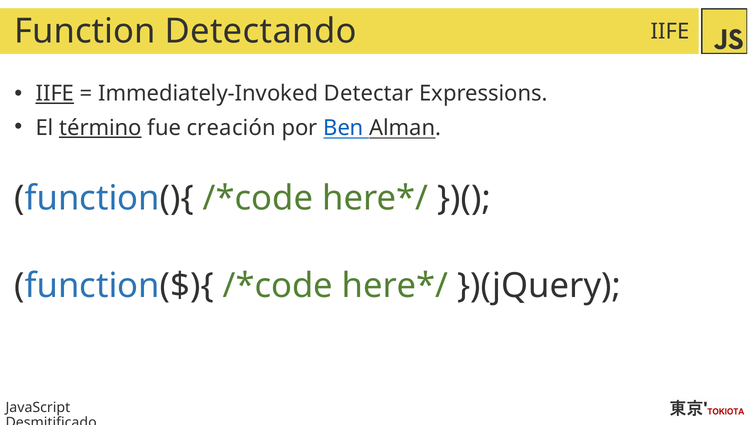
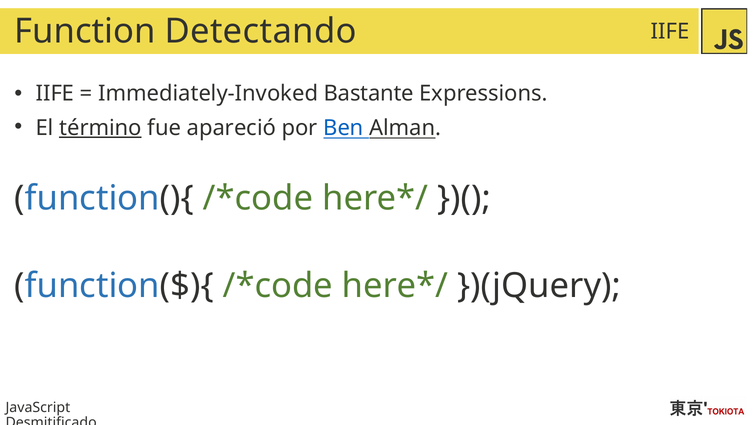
IIFE at (55, 94) underline: present -> none
Detectar: Detectar -> Bastante
creación: creación -> apareció
